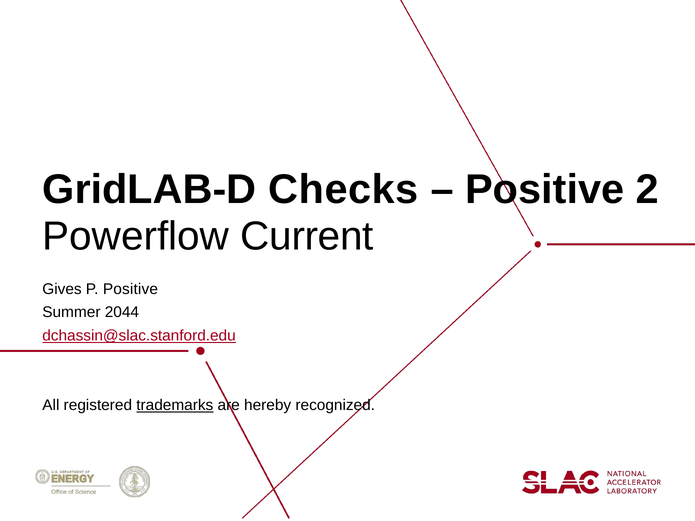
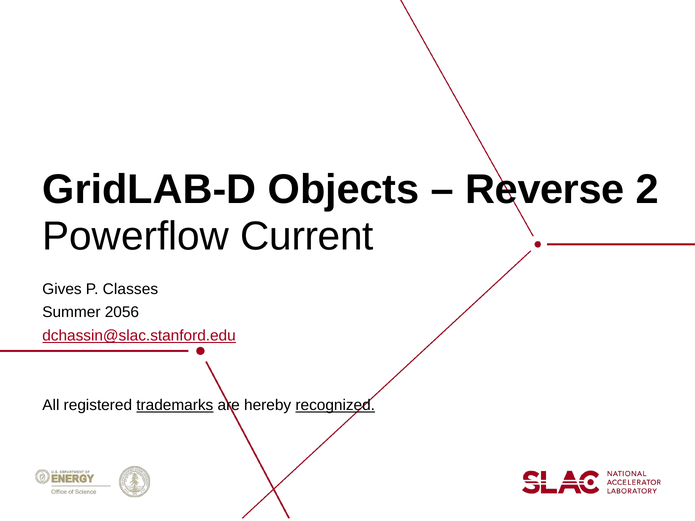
Checks: Checks -> Objects
Positive at (545, 189): Positive -> Reverse
P Positive: Positive -> Classes
2044: 2044 -> 2056
recognized underline: none -> present
